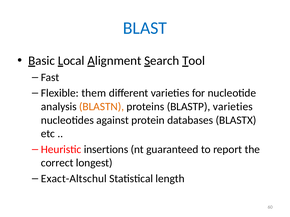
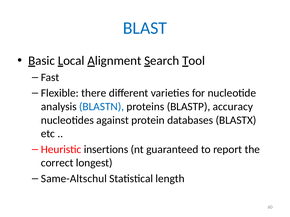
them: them -> there
BLASTN colour: orange -> blue
BLASTP varieties: varieties -> accuracy
Exact-Altschul: Exact-Altschul -> Same-Altschul
